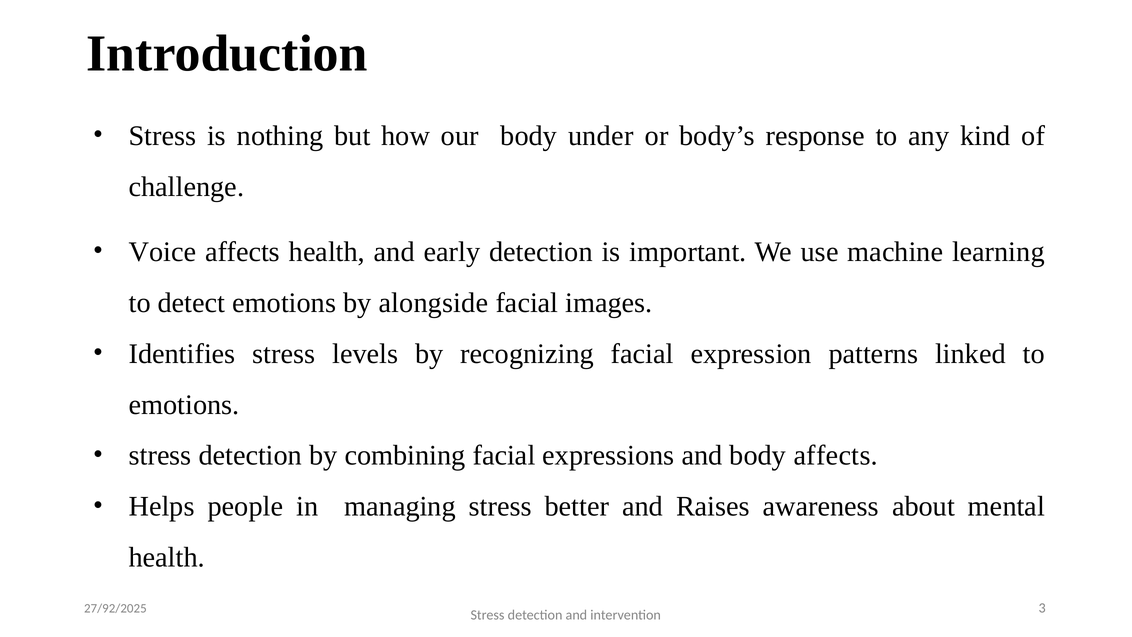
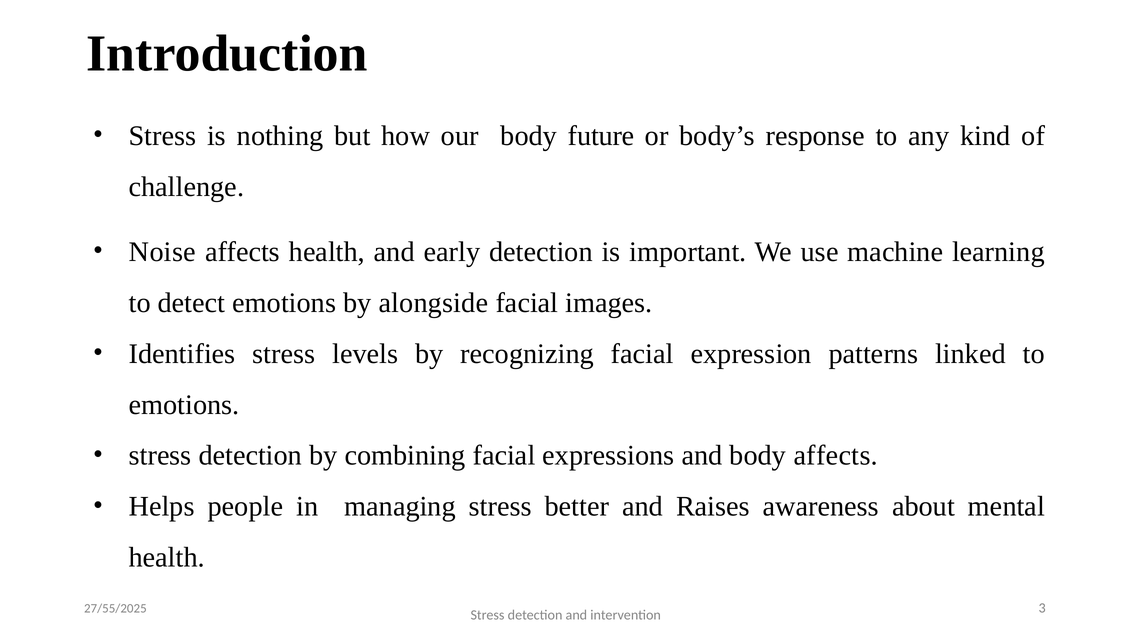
under: under -> future
Voice: Voice -> Noise
27/92/2025: 27/92/2025 -> 27/55/2025
